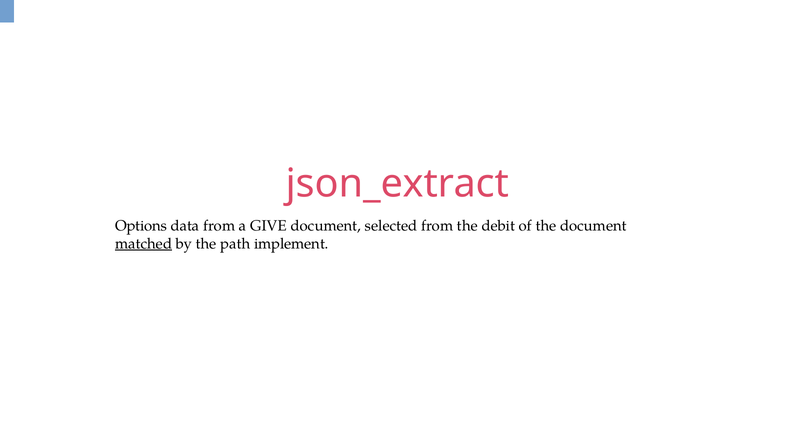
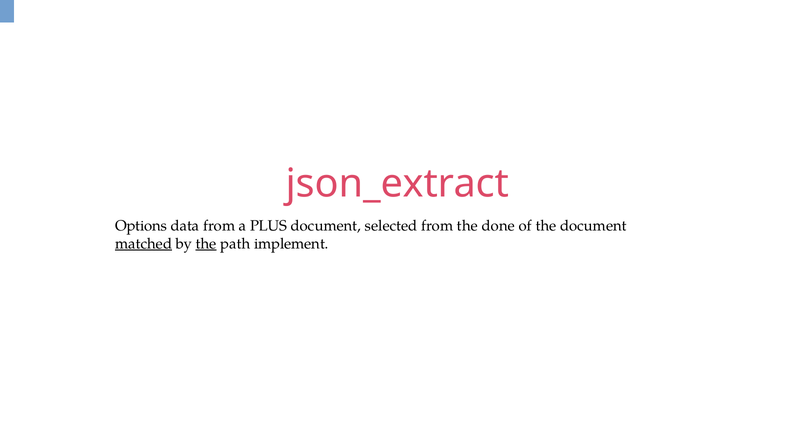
GIVE: GIVE -> PLUS
debit: debit -> done
the at (206, 244) underline: none -> present
